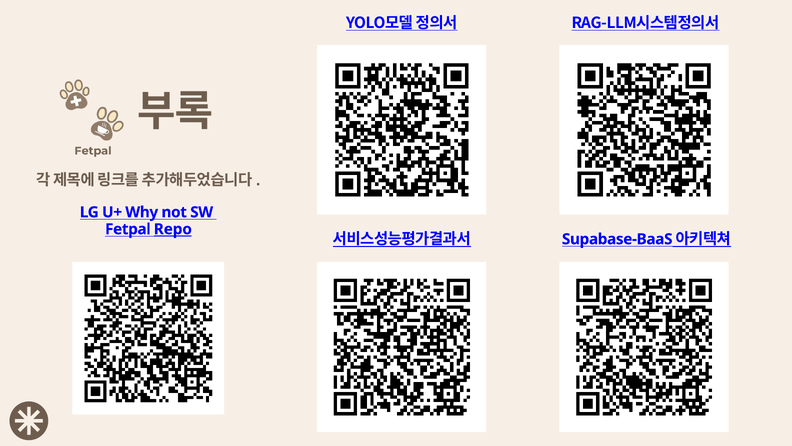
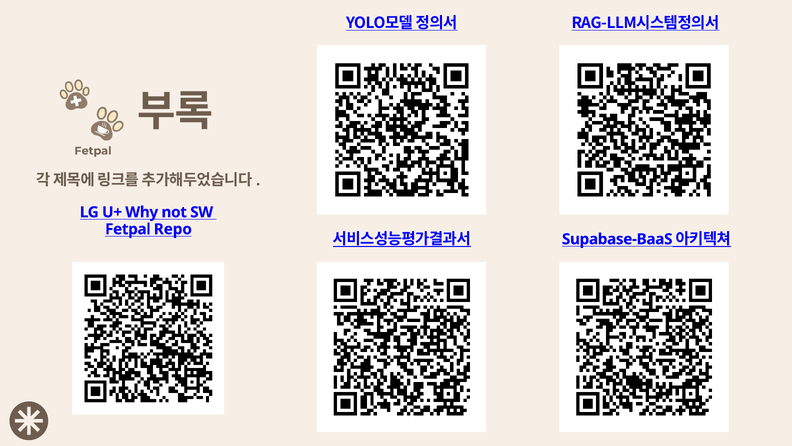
Repo underline: present -> none
